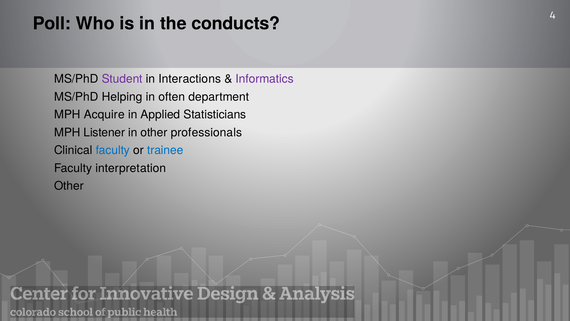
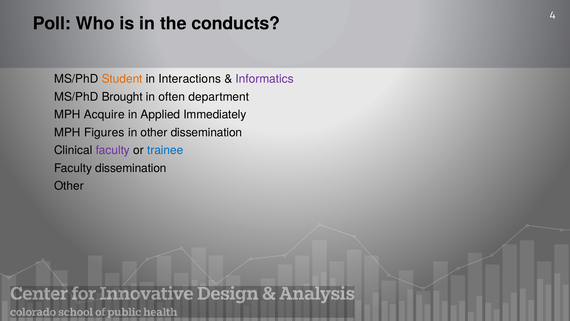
Student colour: purple -> orange
Helping: Helping -> Brought
Statisticians: Statisticians -> Immediately
Listener: Listener -> Figures
other professionals: professionals -> dissemination
faculty colour: blue -> purple
interpretation at (131, 168): interpretation -> dissemination
